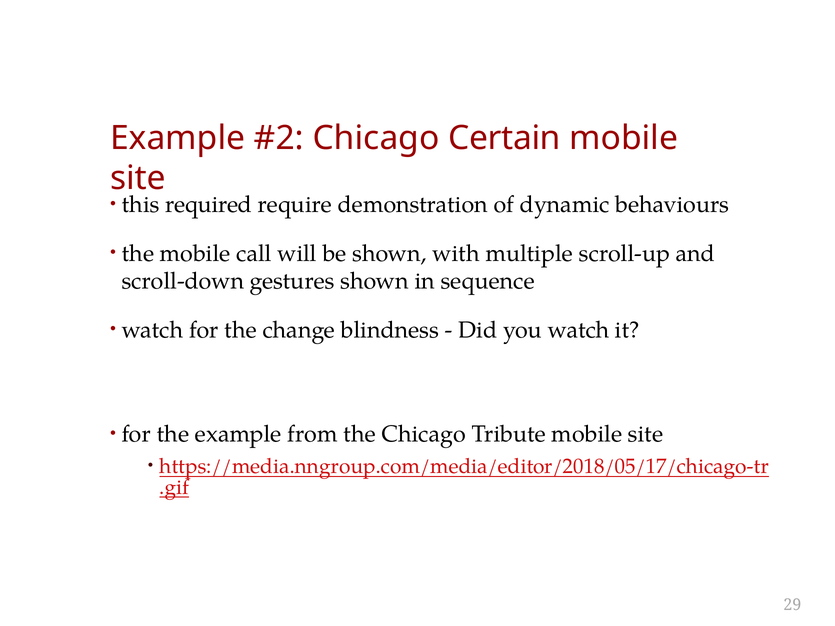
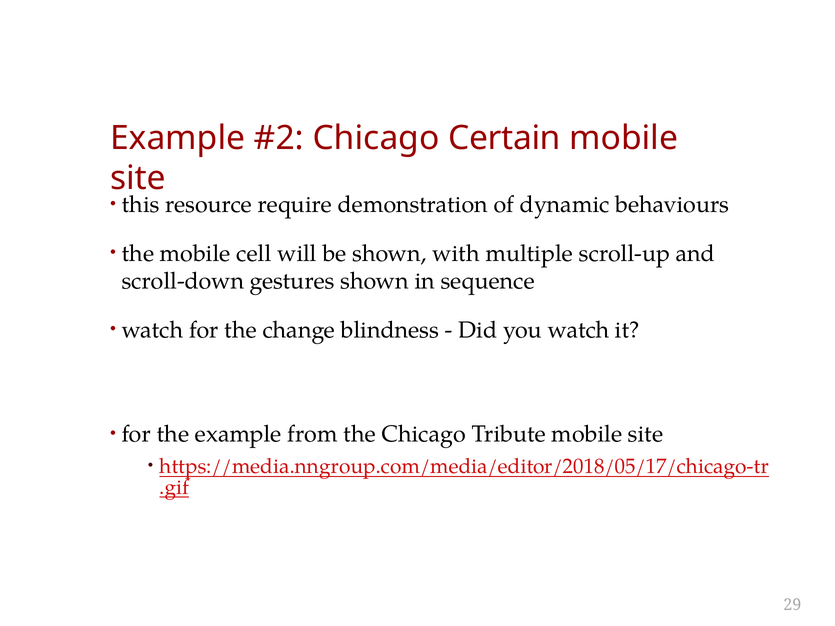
required: required -> resource
call: call -> cell
